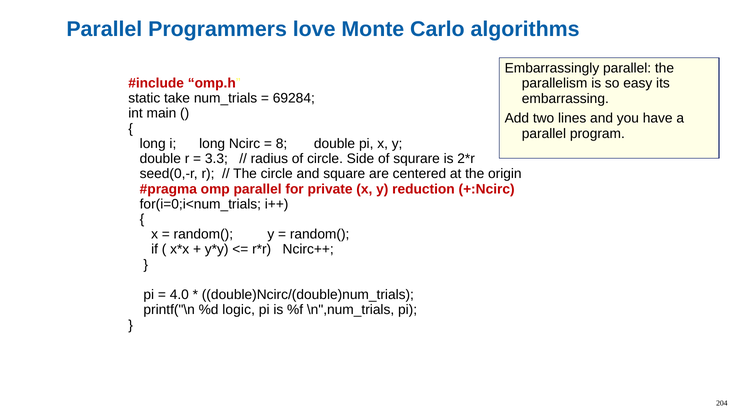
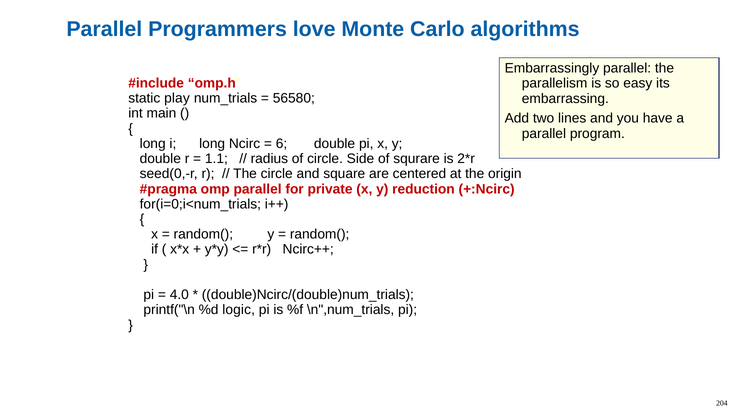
take: take -> play
69284: 69284 -> 56580
8: 8 -> 6
3.3: 3.3 -> 1.1
